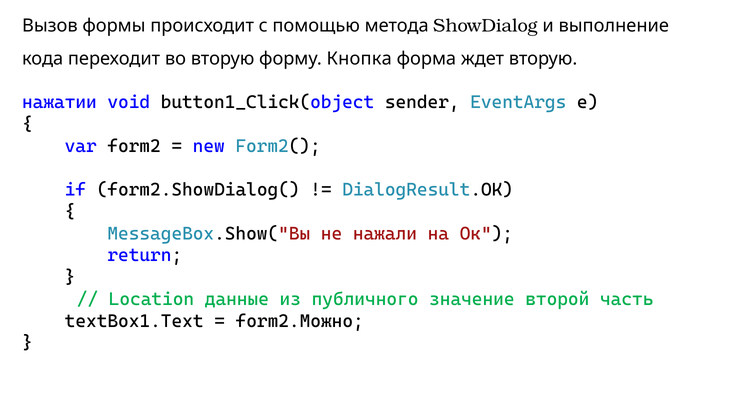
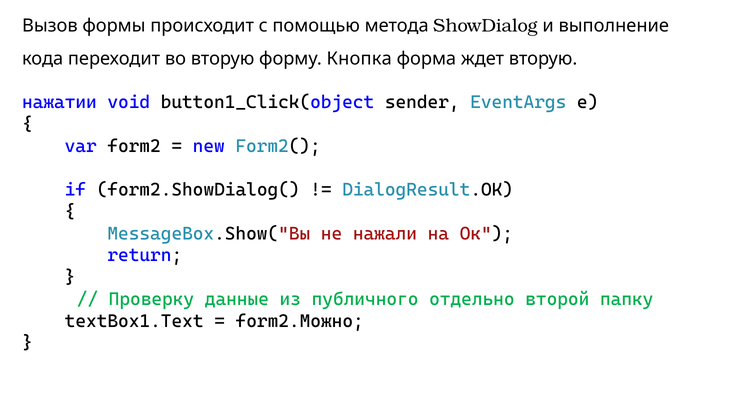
Location: Location -> Проверку
значение: значение -> отдельно
часть: часть -> папку
